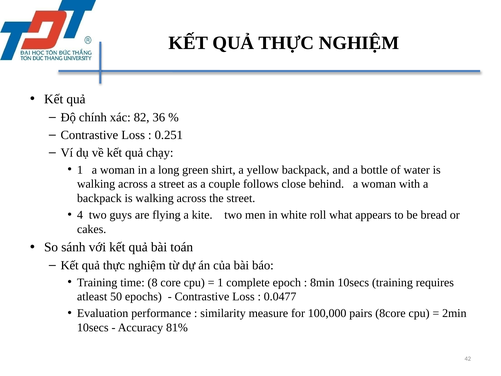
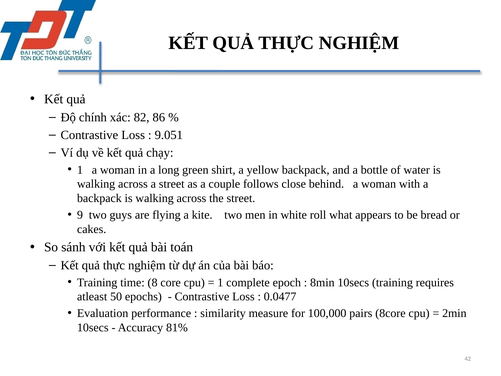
36: 36 -> 86
0.251: 0.251 -> 9.051
4: 4 -> 9
